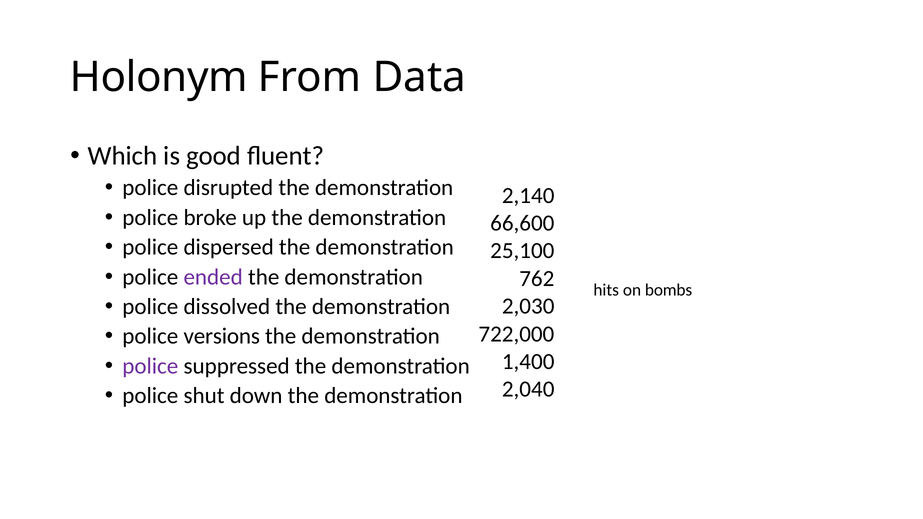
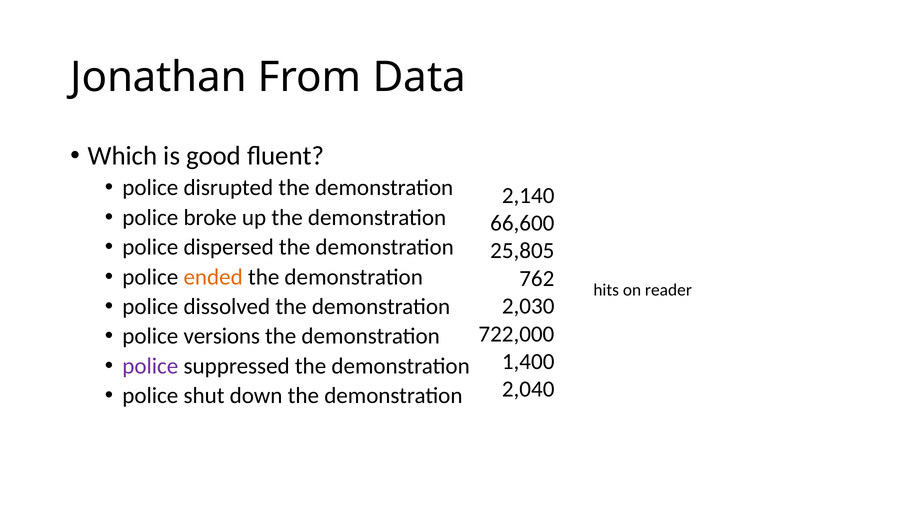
Holonym: Holonym -> Jonathan
25,100: 25,100 -> 25,805
ended colour: purple -> orange
bombs: bombs -> reader
